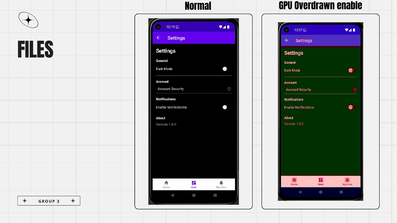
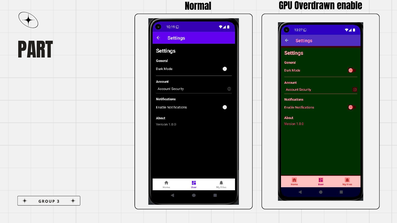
FILES: FILES -> PART
